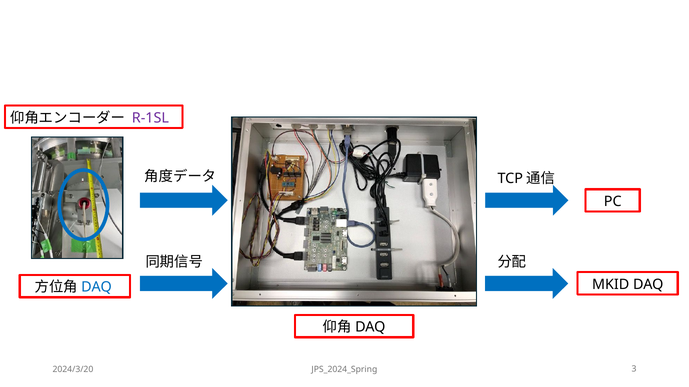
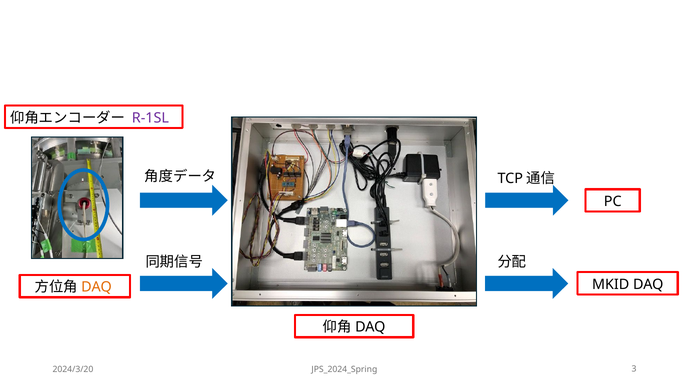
DAQ at (96, 288) colour: blue -> orange
